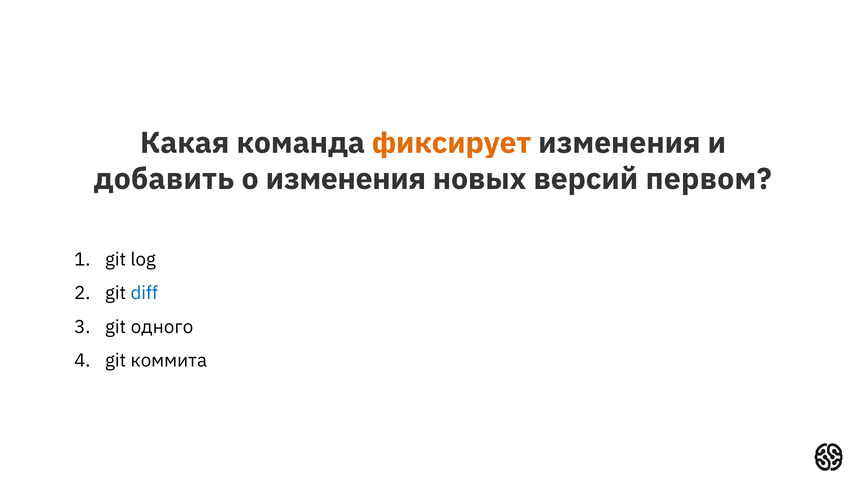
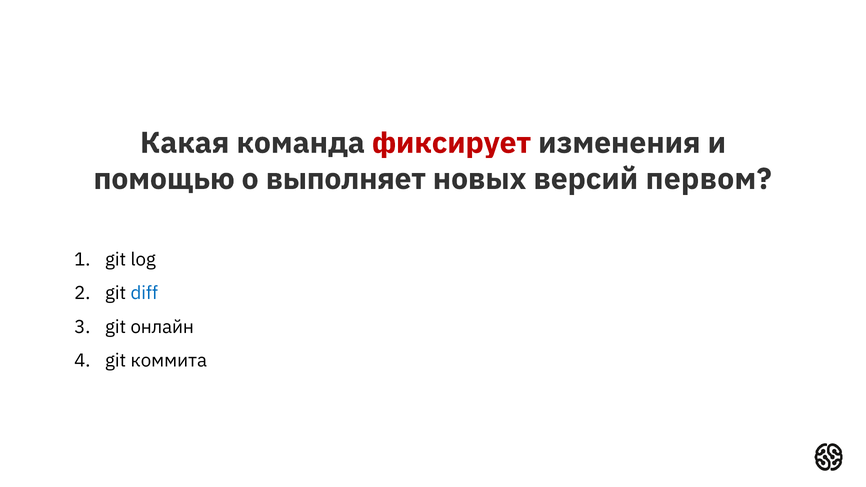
фиксирует colour: orange -> red
добавить: добавить -> помощью
о изменения: изменения -> выполняет
одного: одного -> онлайн
